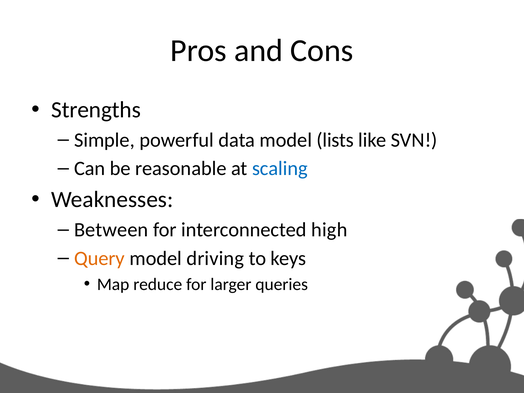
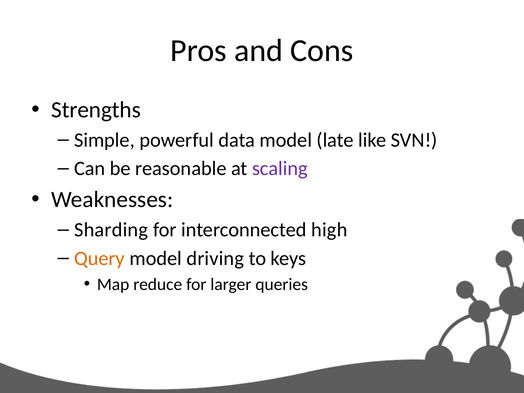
lists: lists -> late
scaling colour: blue -> purple
Between: Between -> Sharding
